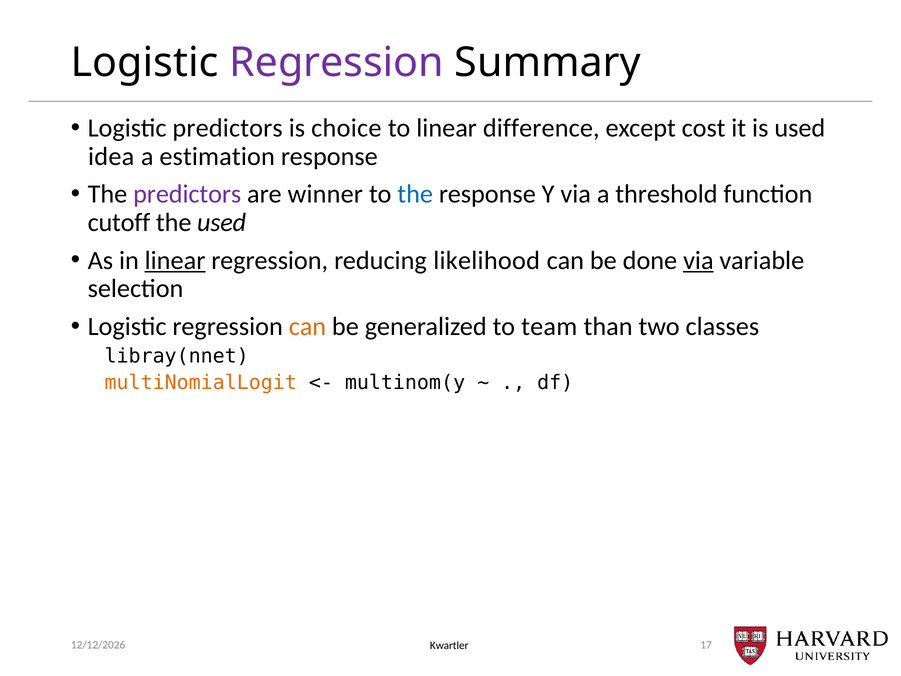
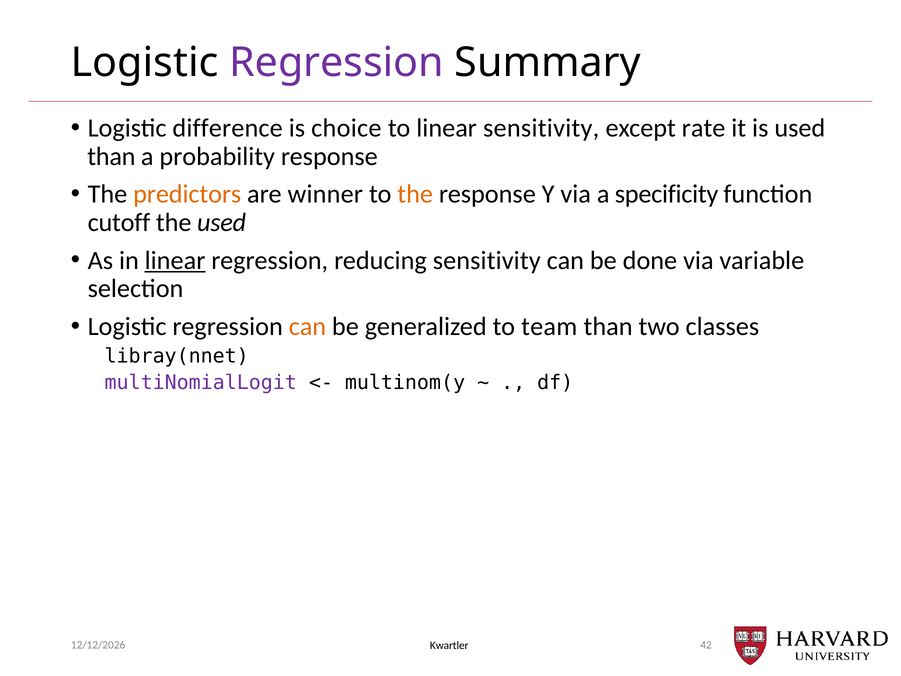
Logistic predictors: predictors -> difference
linear difference: difference -> sensitivity
cost: cost -> rate
idea at (111, 156): idea -> than
estimation: estimation -> probability
predictors at (187, 194) colour: purple -> orange
the at (415, 194) colour: blue -> orange
threshold: threshold -> specificity
reducing likelihood: likelihood -> sensitivity
via at (698, 260) underline: present -> none
multiNomialLogit colour: orange -> purple
17: 17 -> 42
